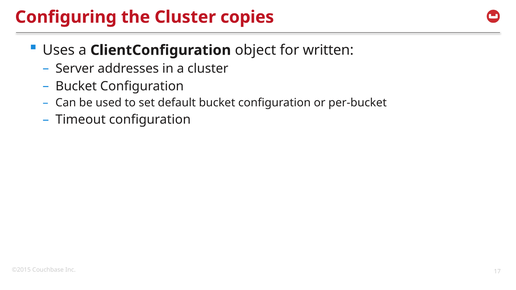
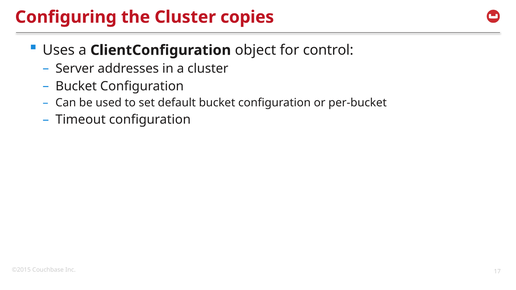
written: written -> control
